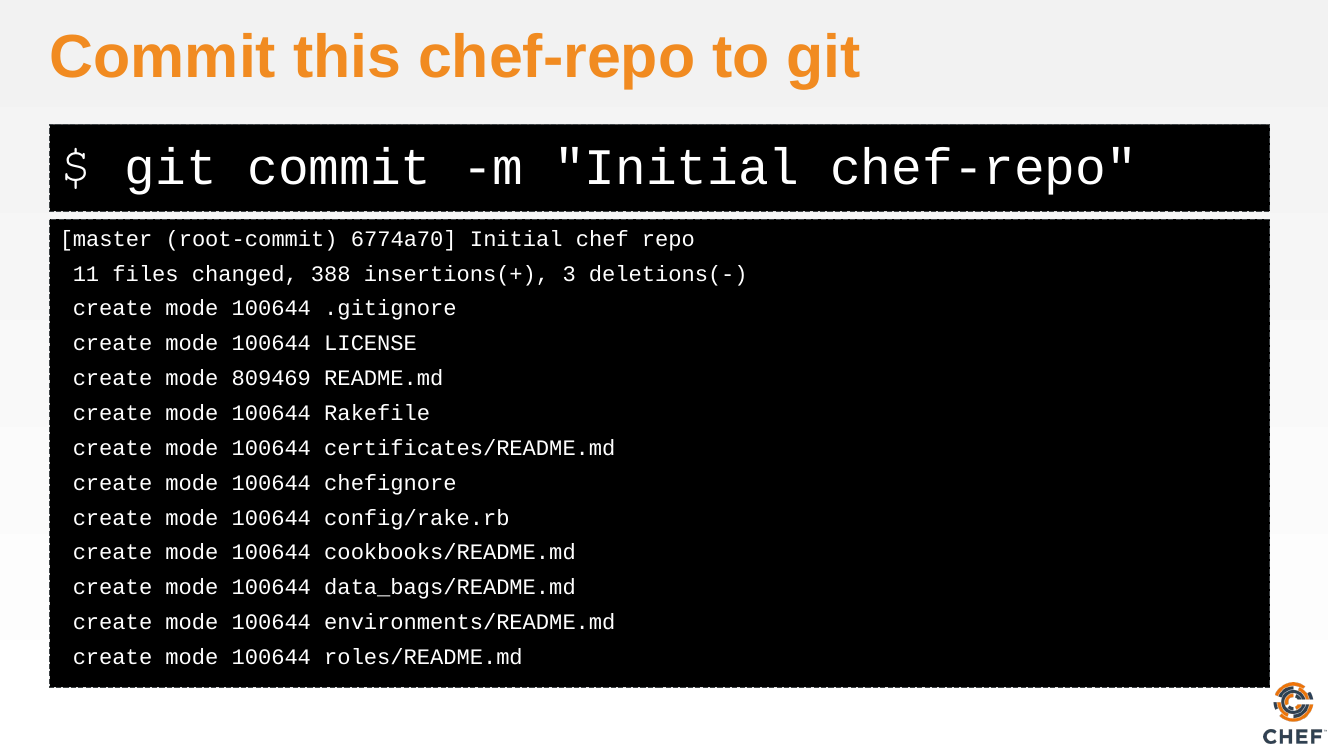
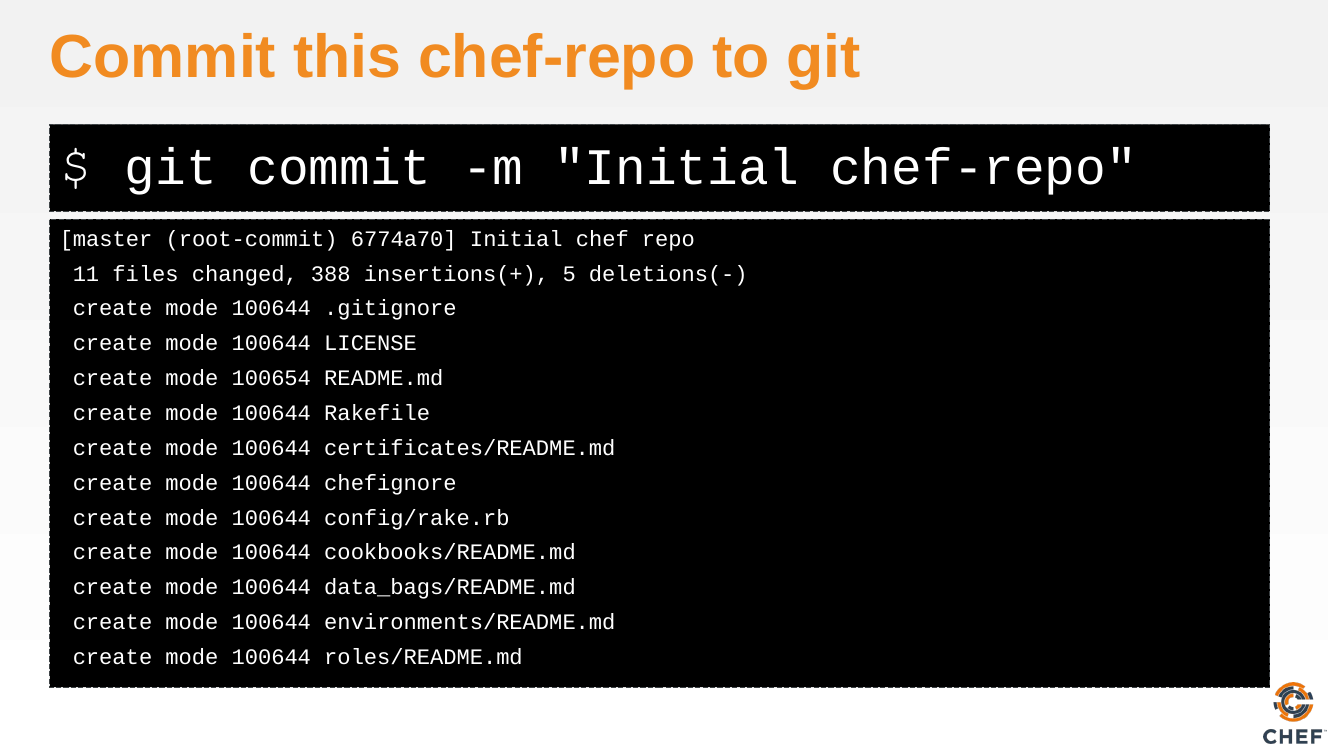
3: 3 -> 5
809469: 809469 -> 100654
